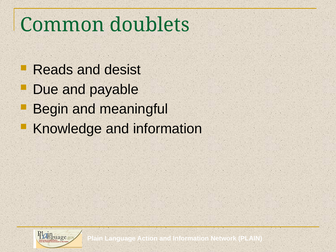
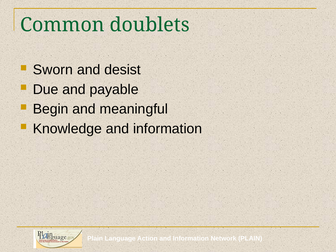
Reads: Reads -> Sworn
